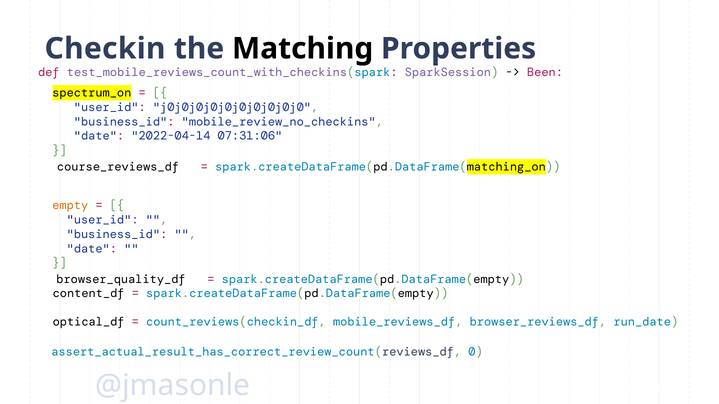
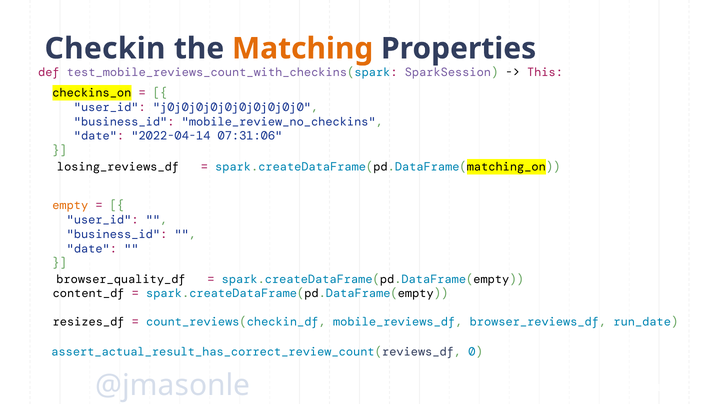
Matching colour: black -> orange
Been: Been -> This
spectrum_on: spectrum_on -> checkins_on
course_reviews_df: course_reviews_df -> losing_reviews_df
optical_df: optical_df -> resizes_df
